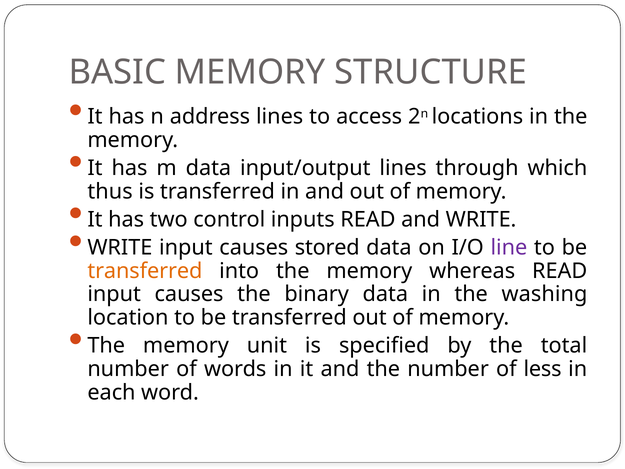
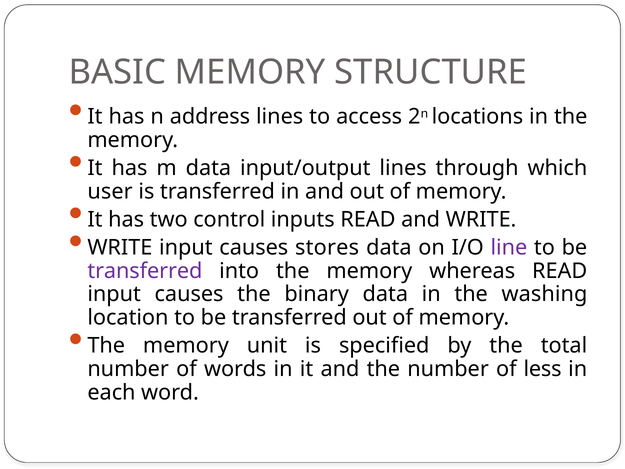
thus: thus -> user
stored: stored -> stores
transferred at (145, 271) colour: orange -> purple
